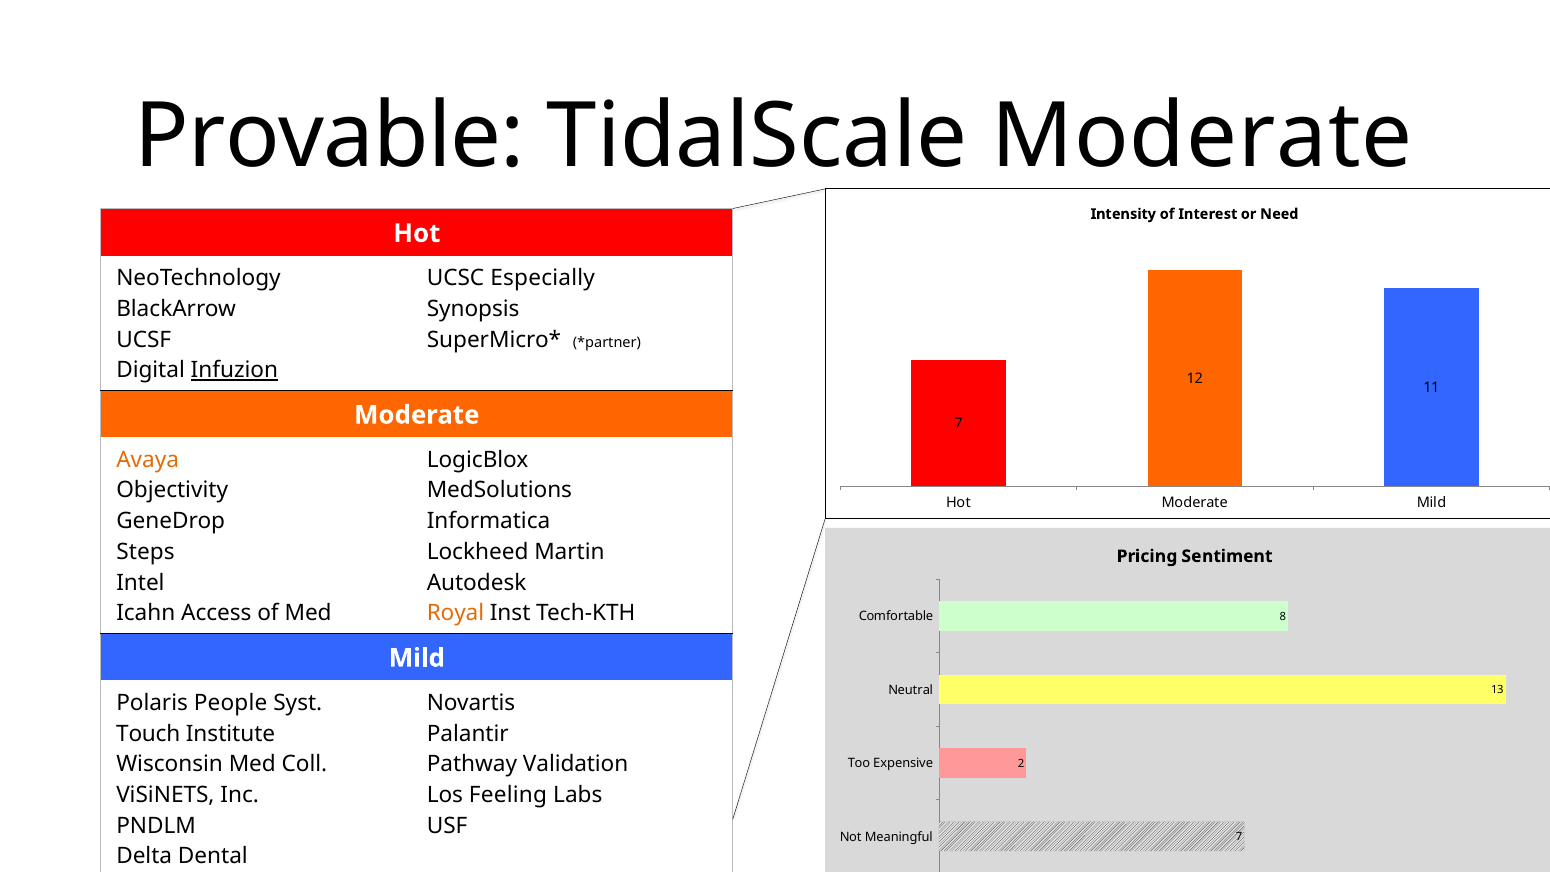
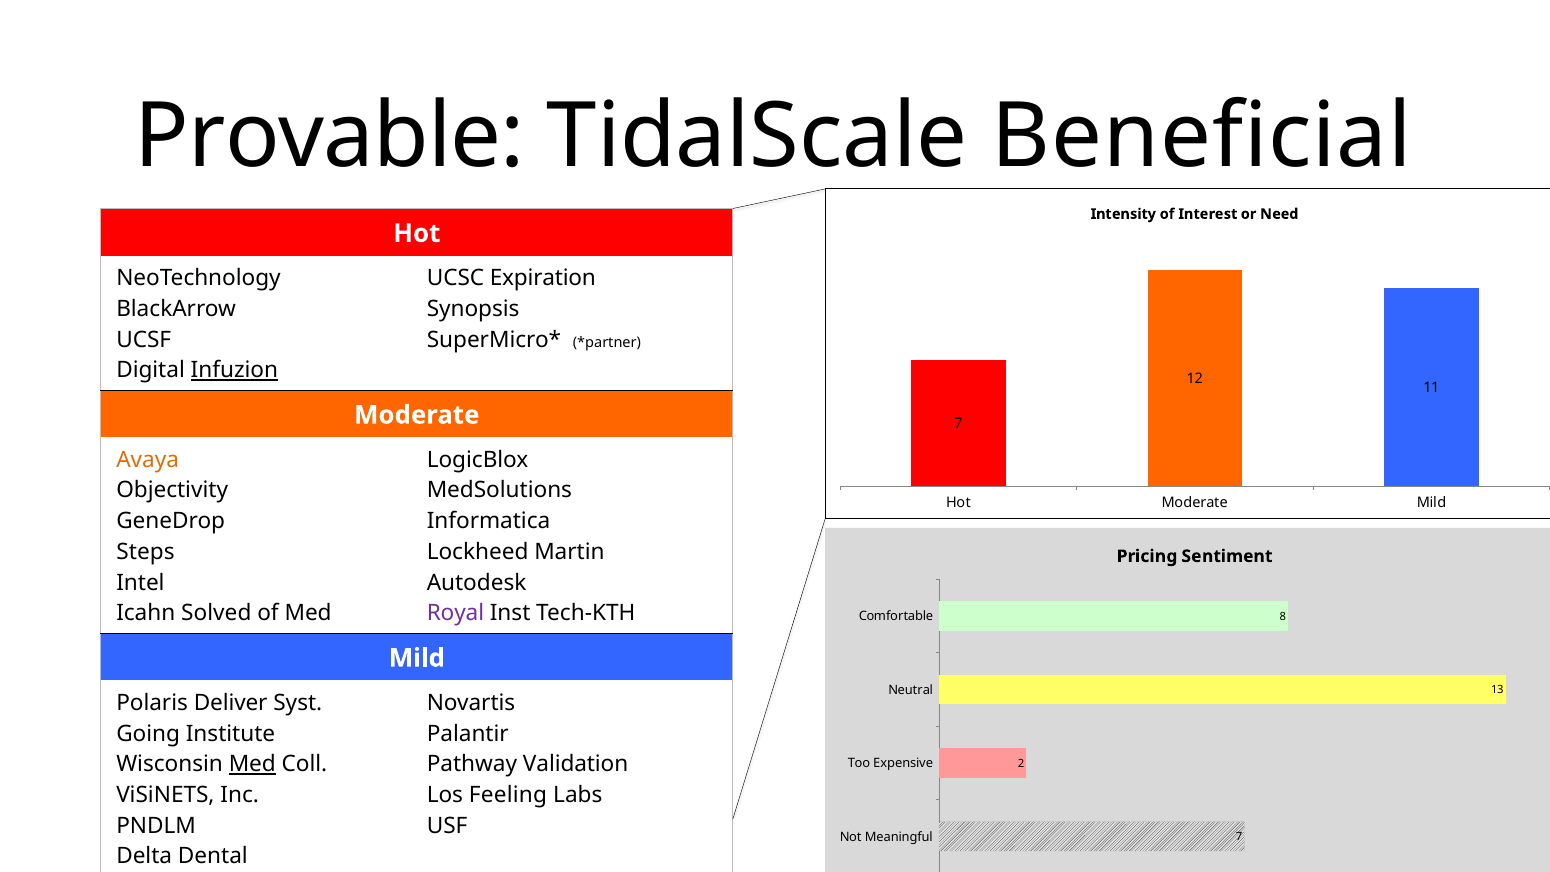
TidalScale Moderate: Moderate -> Beneficial
Especially: Especially -> Expiration
Access: Access -> Solved
Royal colour: orange -> purple
People: People -> Deliver
Touch: Touch -> Going
Med at (252, 764) underline: none -> present
